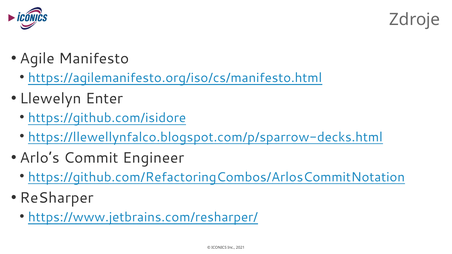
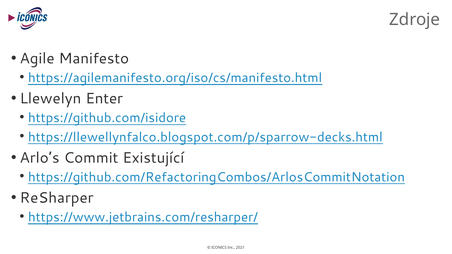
Engineer: Engineer -> Existující
